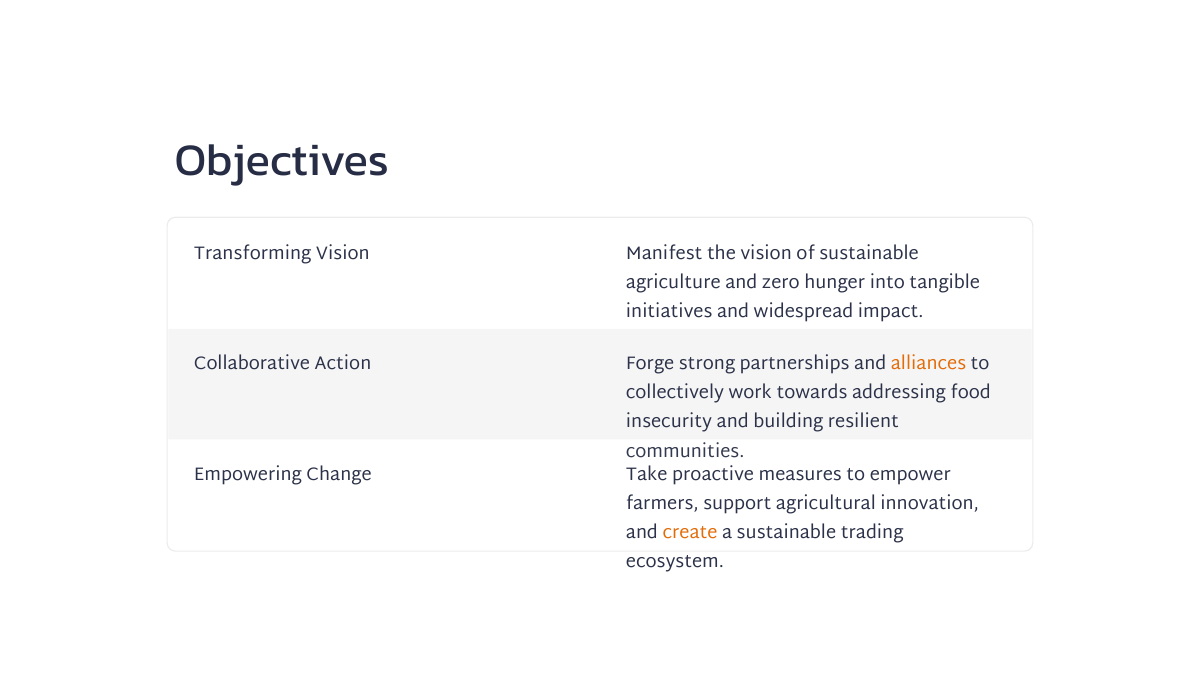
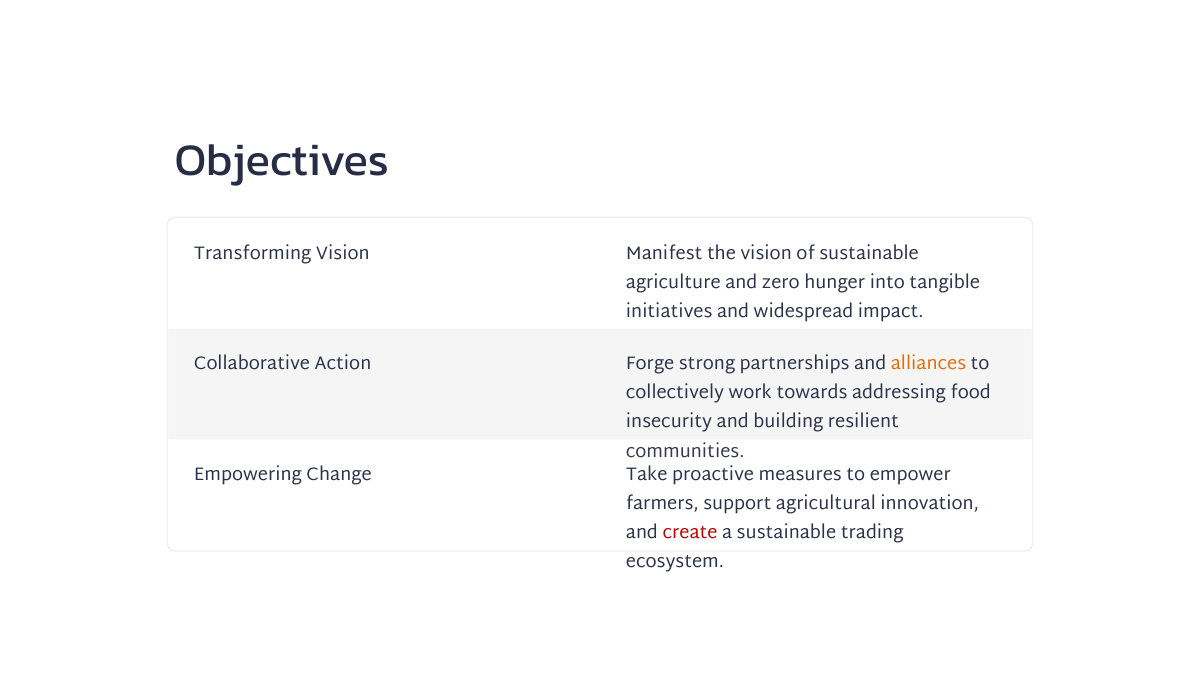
create colour: orange -> red
